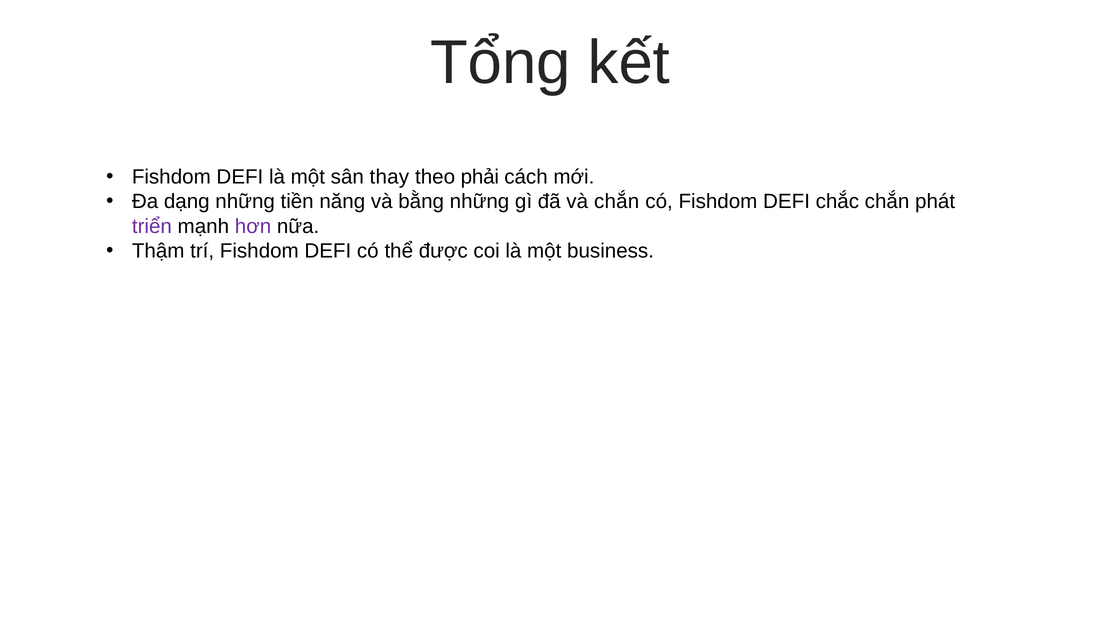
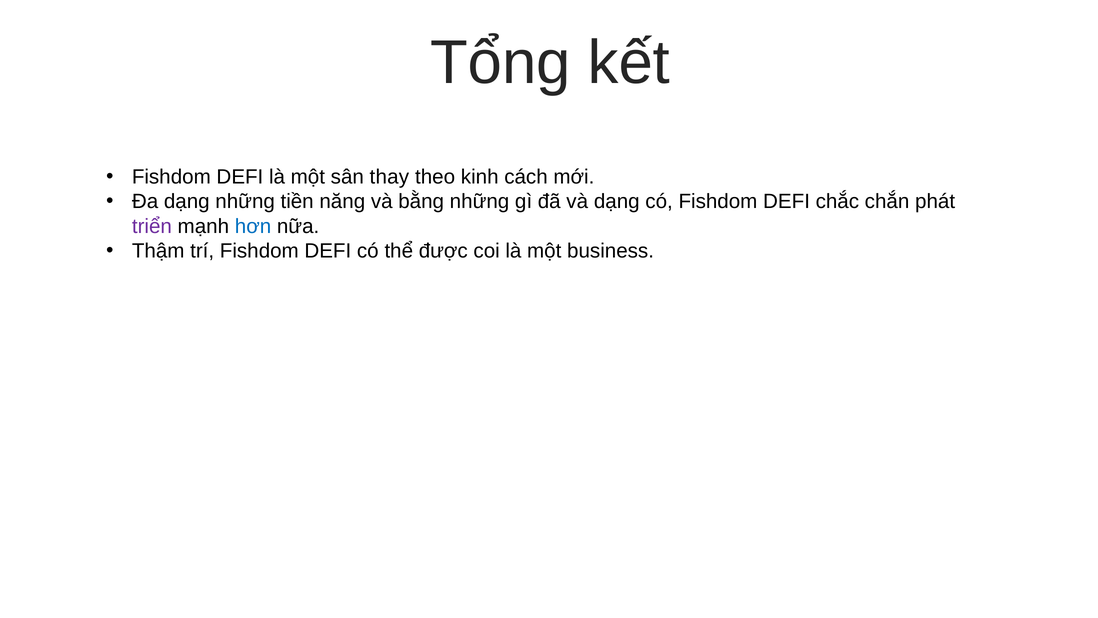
phải: phải -> kinh
và chắn: chắn -> dạng
hơn colour: purple -> blue
